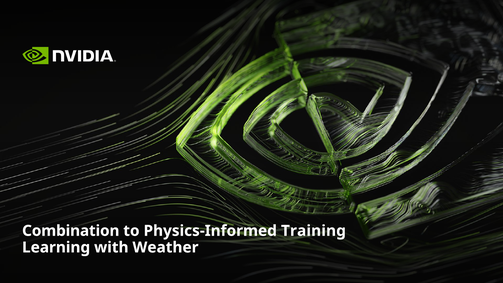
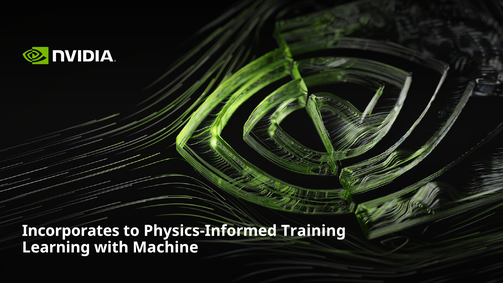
Combination: Combination -> Incorporates
Weather: Weather -> Machine
